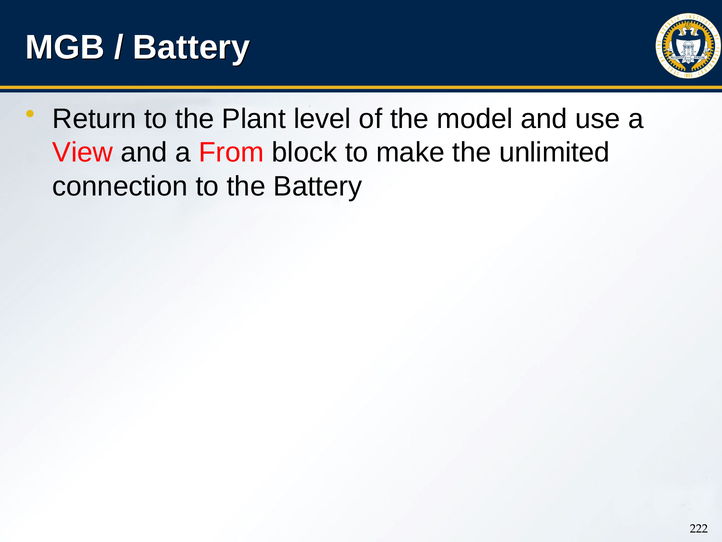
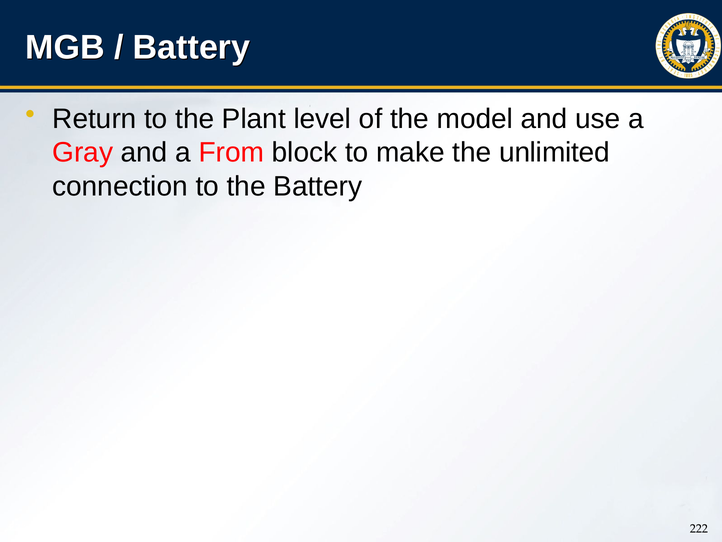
View: View -> Gray
